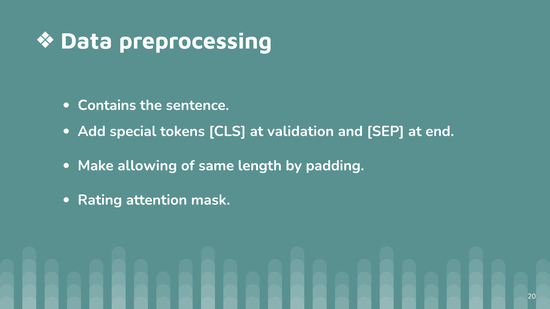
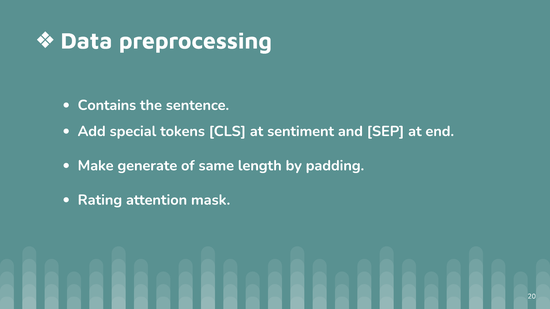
validation: validation -> sentiment
allowing: allowing -> generate
